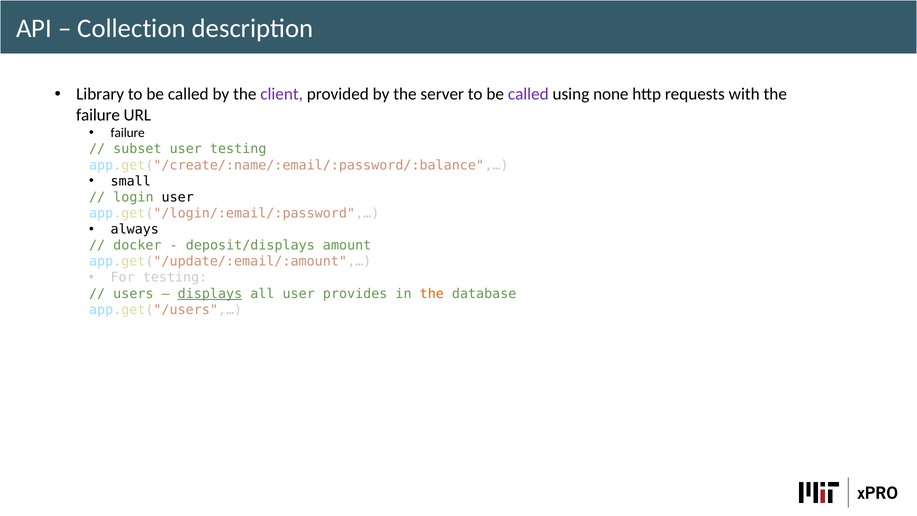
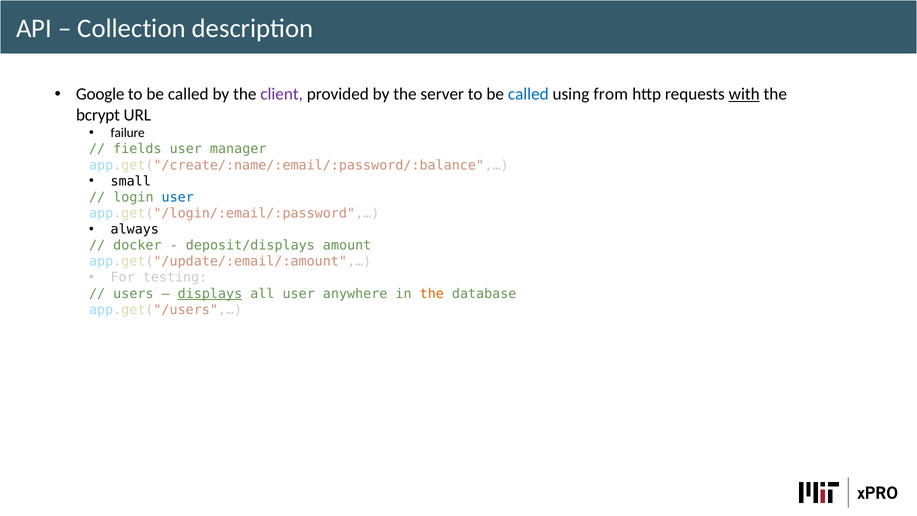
Library: Library -> Google
called at (528, 94) colour: purple -> blue
none: none -> from
with underline: none -> present
failure at (98, 115): failure -> bcrypt
subset: subset -> fields
user testing: testing -> manager
user at (178, 197) colour: black -> blue
provides: provides -> anywhere
